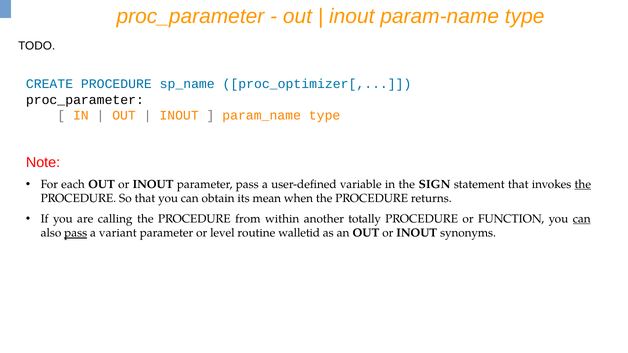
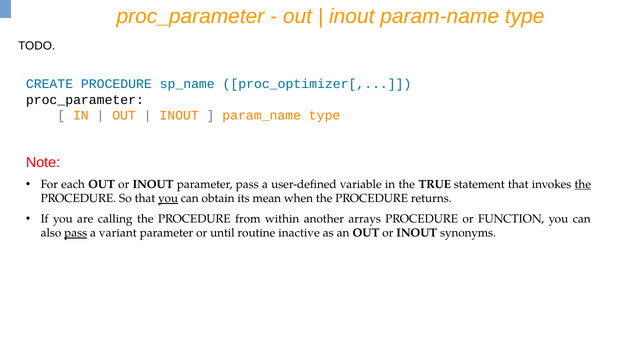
SIGN: SIGN -> TRUE
you at (168, 199) underline: none -> present
totally: totally -> arrays
can at (582, 219) underline: present -> none
level: level -> until
walletid: walletid -> inactive
